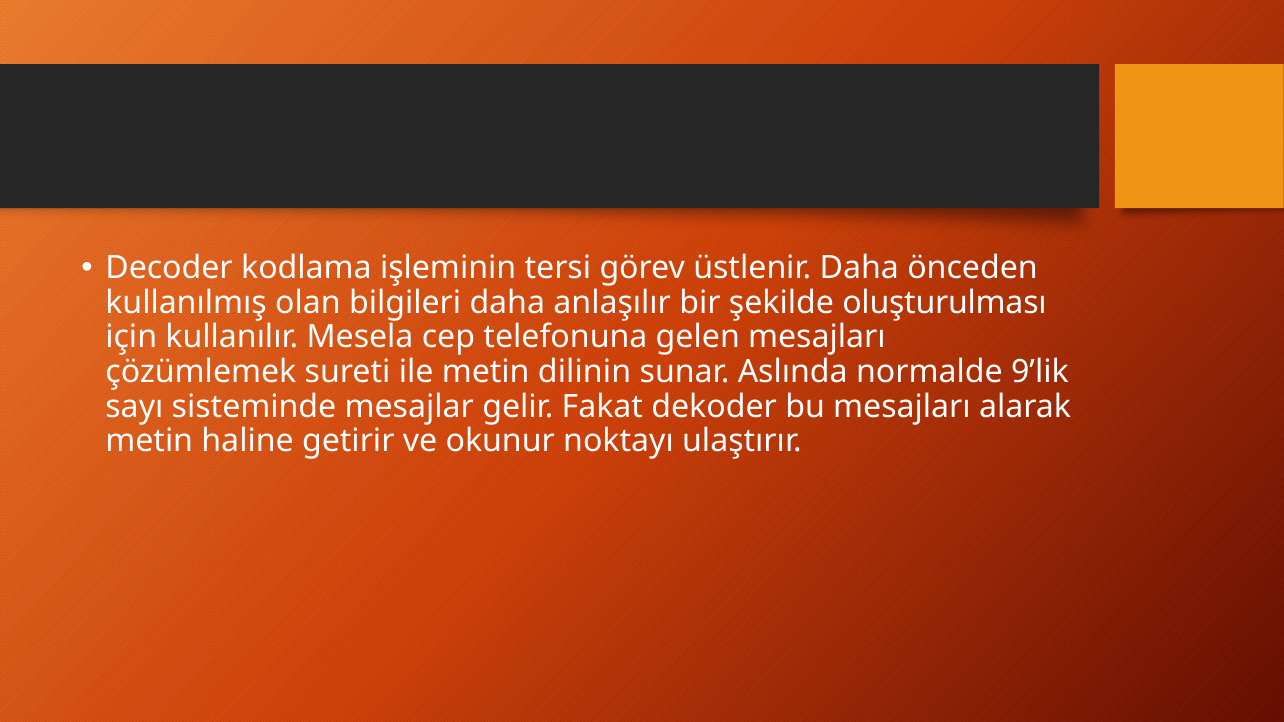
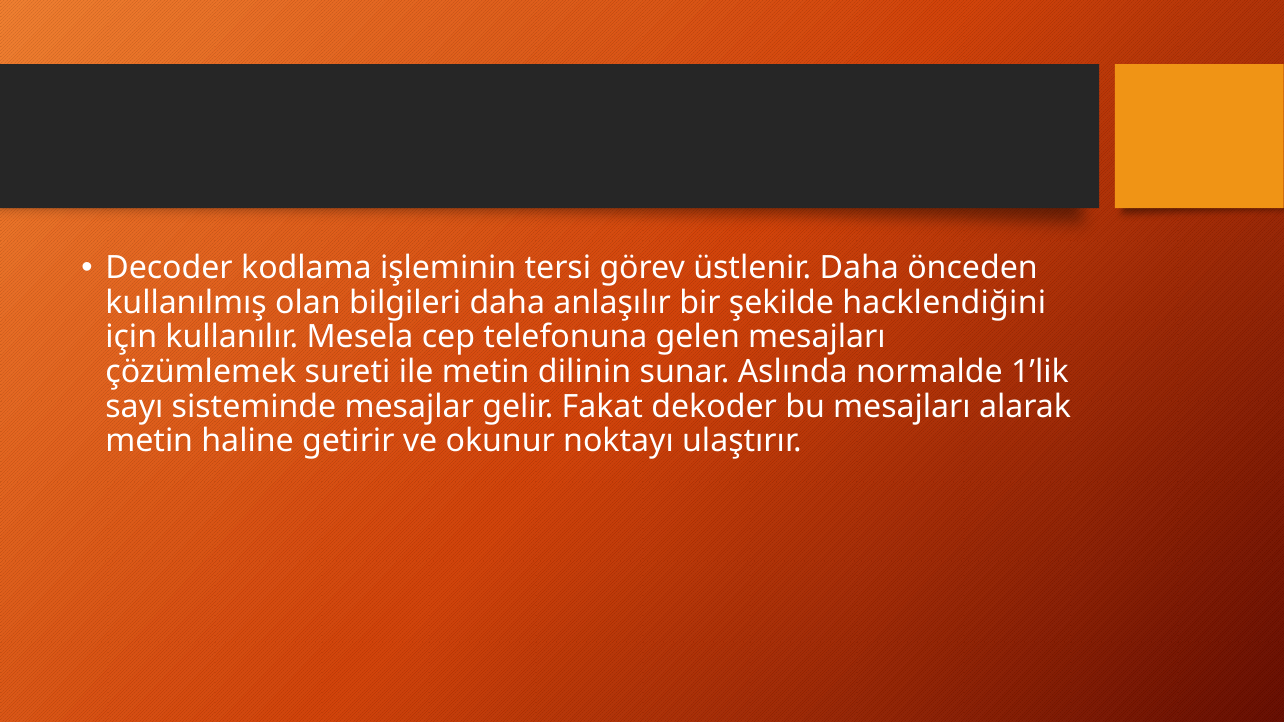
oluşturulması: oluşturulması -> hacklendiğini
9’lik: 9’lik -> 1’lik
